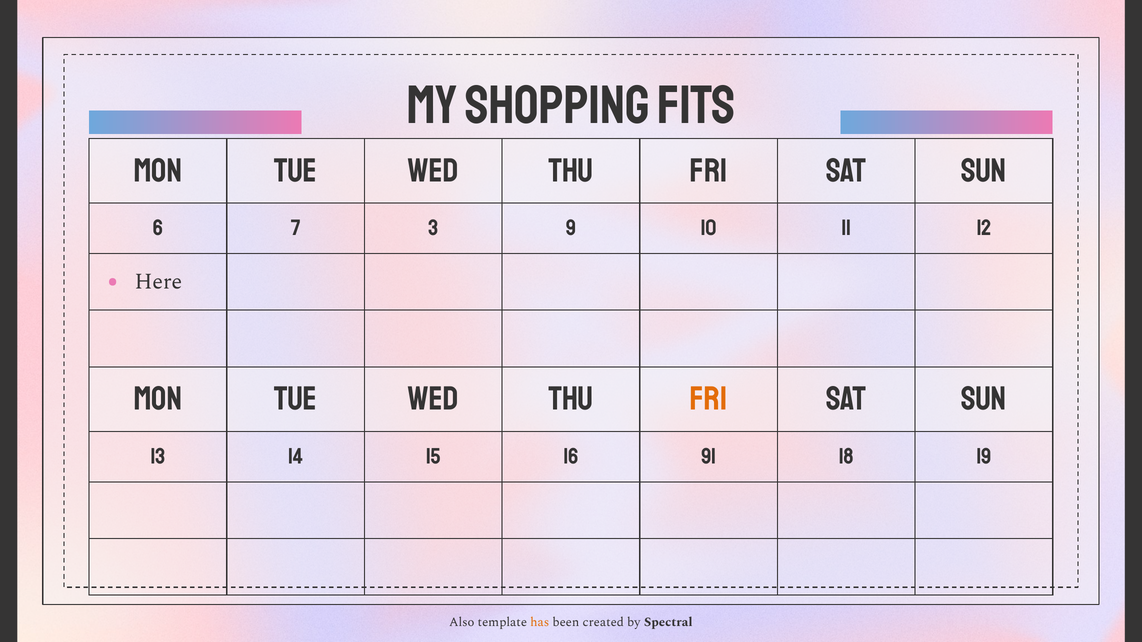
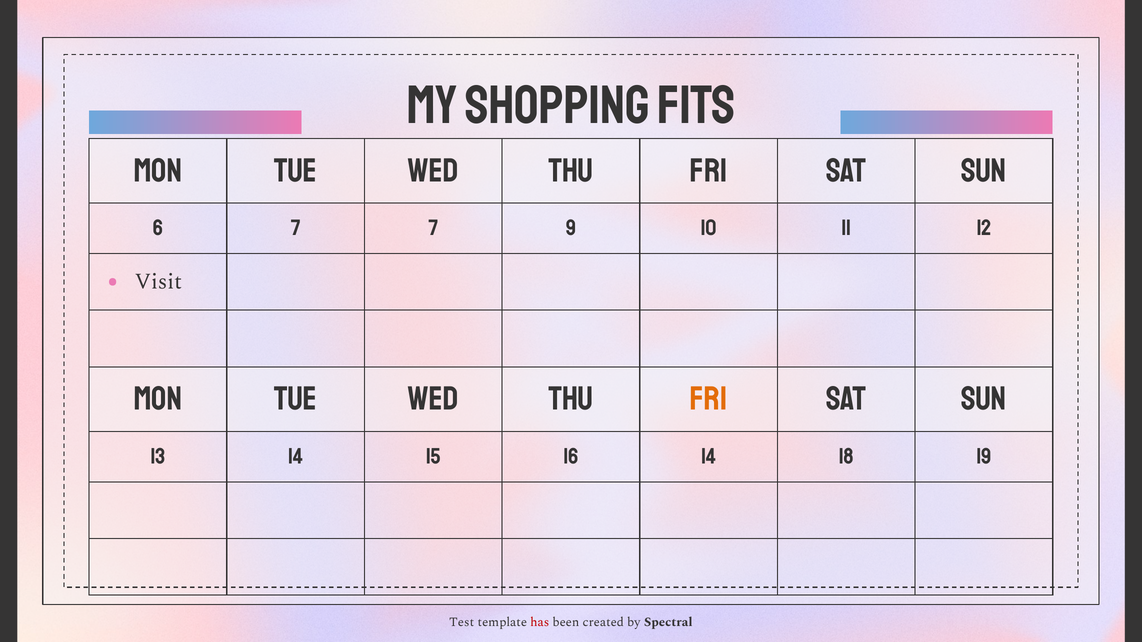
7 3: 3 -> 7
Here: Here -> Visit
16 91: 91 -> 14
Also: Also -> Test
has colour: orange -> red
